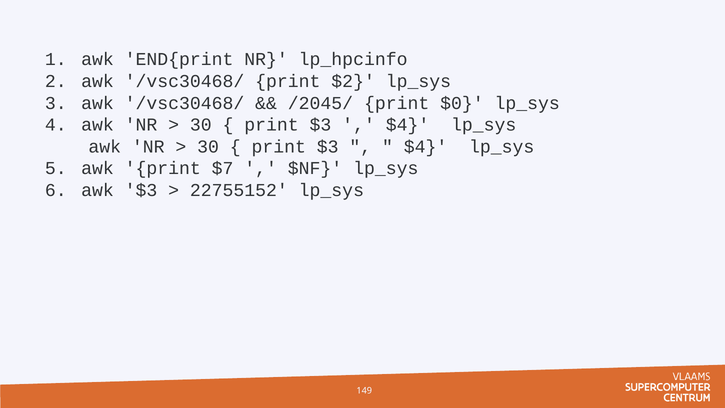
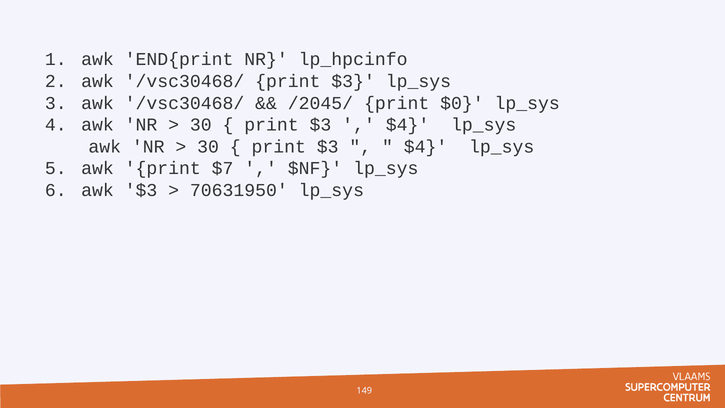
/vsc30468/ print $2: $2 -> $3
22755152: 22755152 -> 70631950
